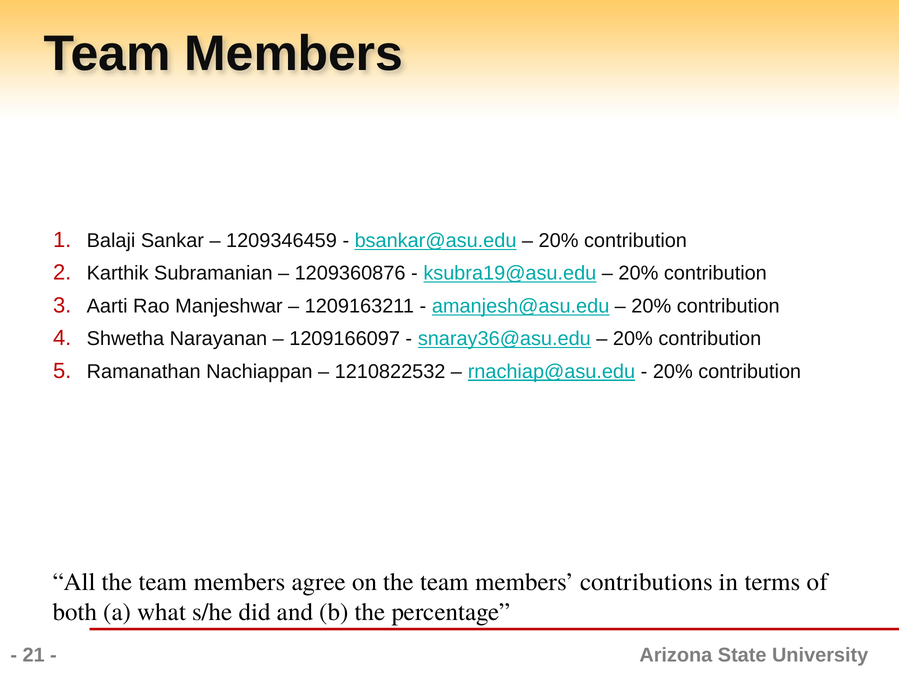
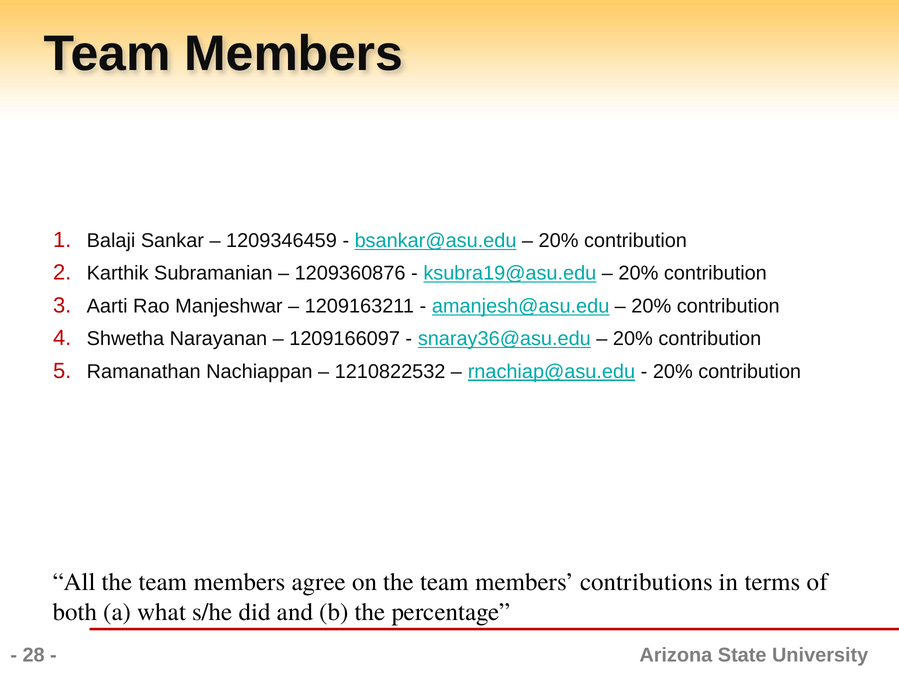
21: 21 -> 28
